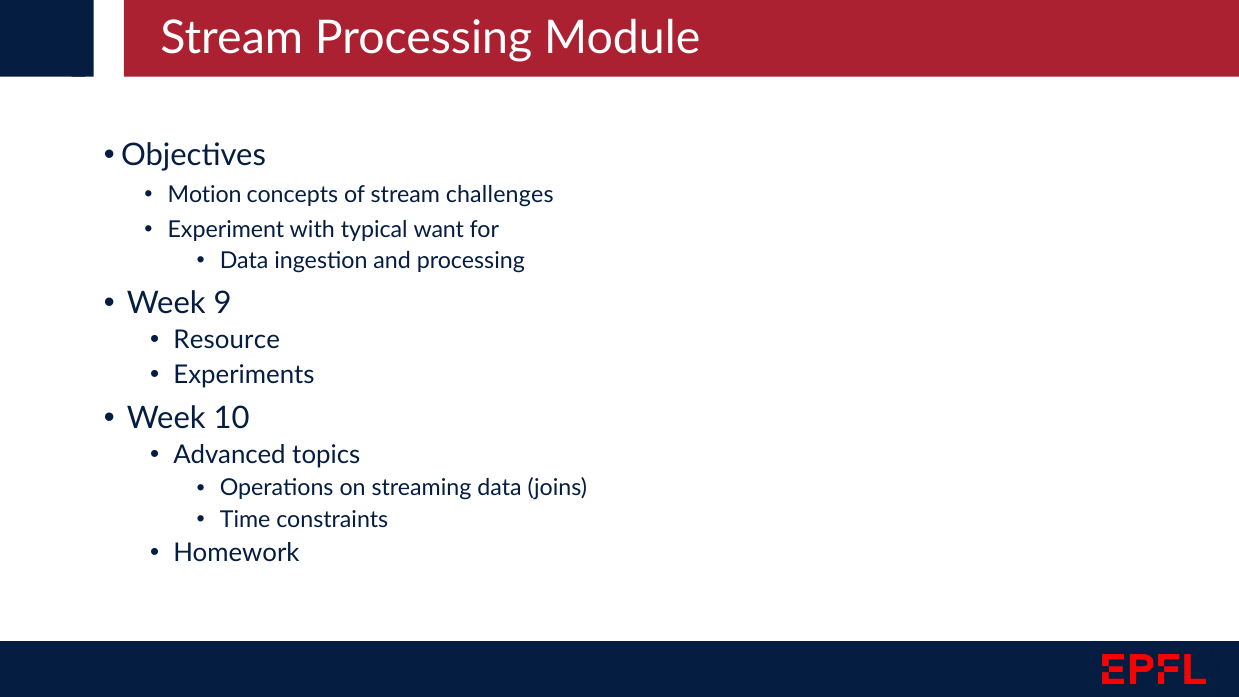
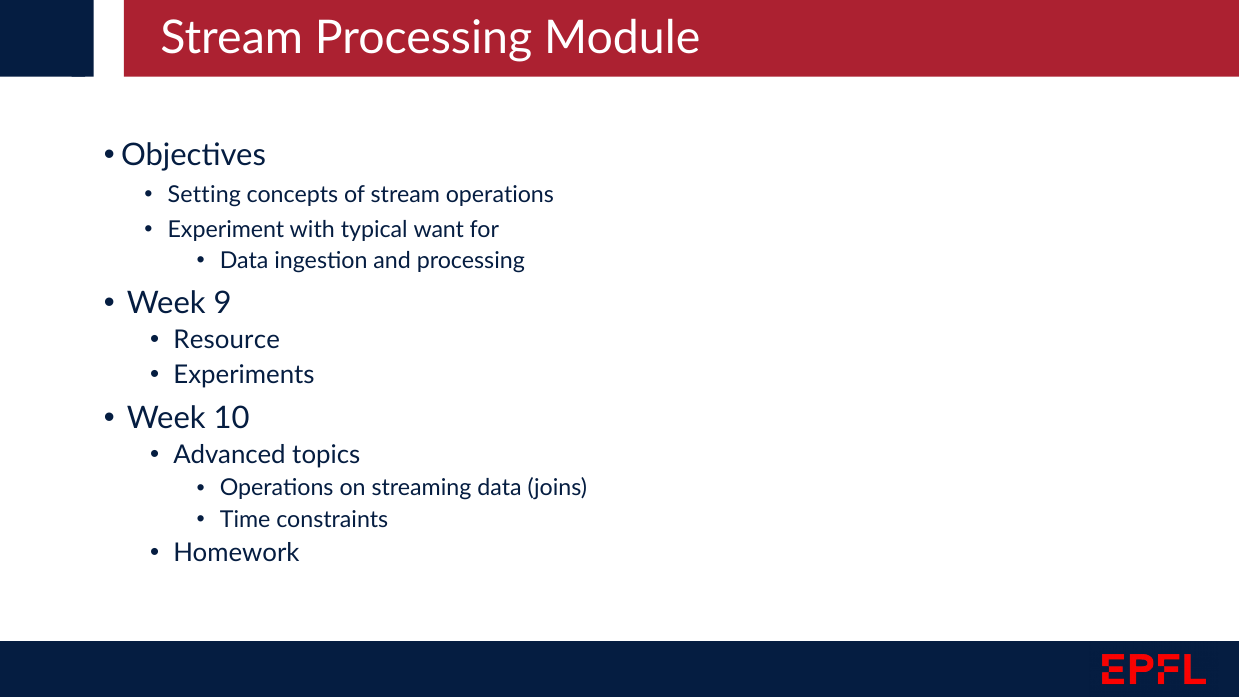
Motion: Motion -> Setting
stream challenges: challenges -> operations
